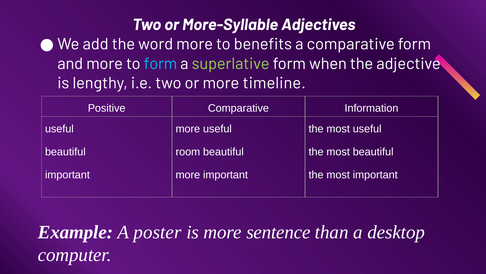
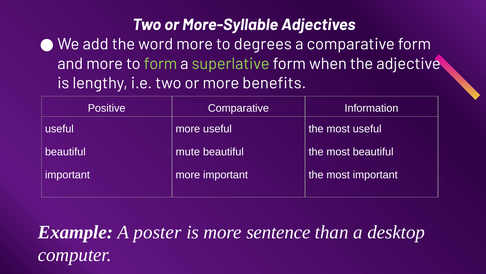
benefits: benefits -> degrees
form at (160, 64) colour: light blue -> light green
timeline: timeline -> benefits
room: room -> mute
